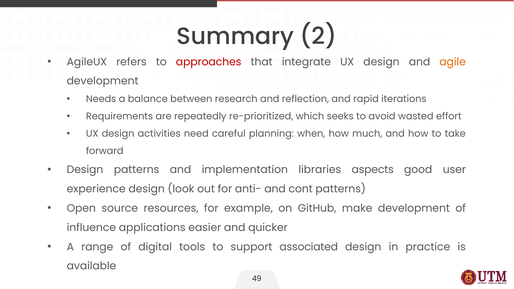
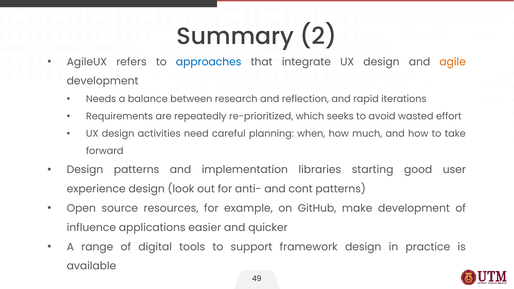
approaches colour: red -> blue
aspects: aspects -> starting
associated: associated -> framework
